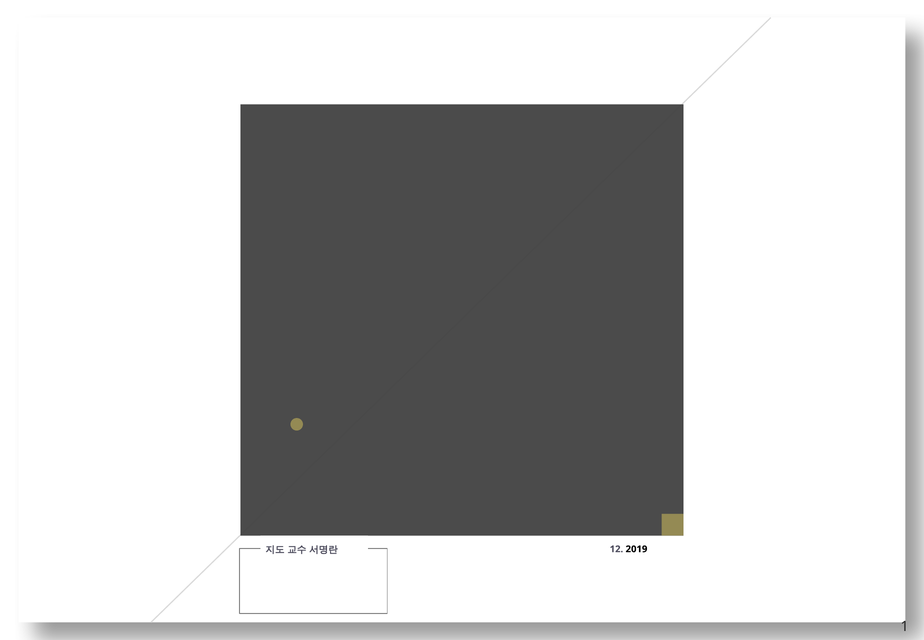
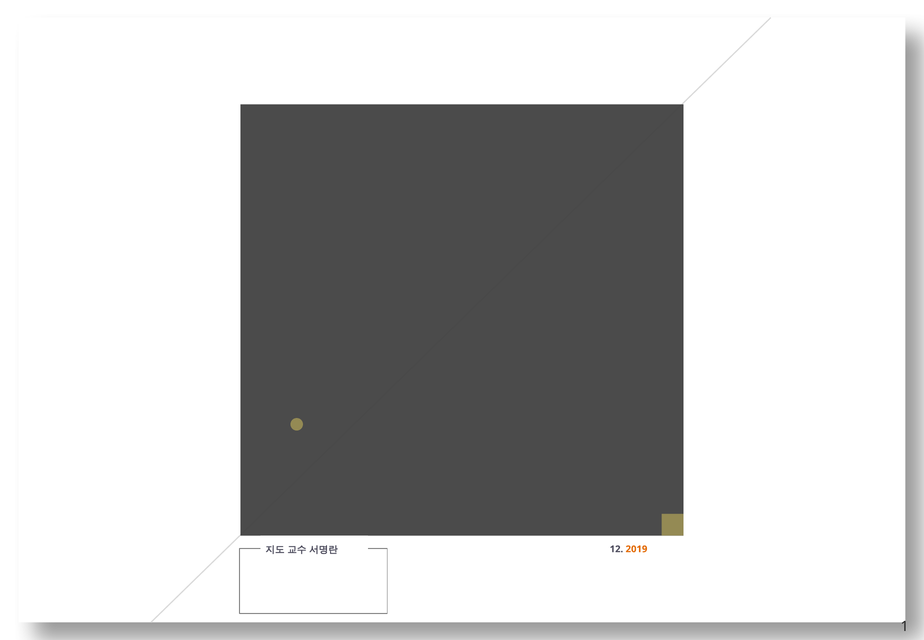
2019 colour: black -> orange
